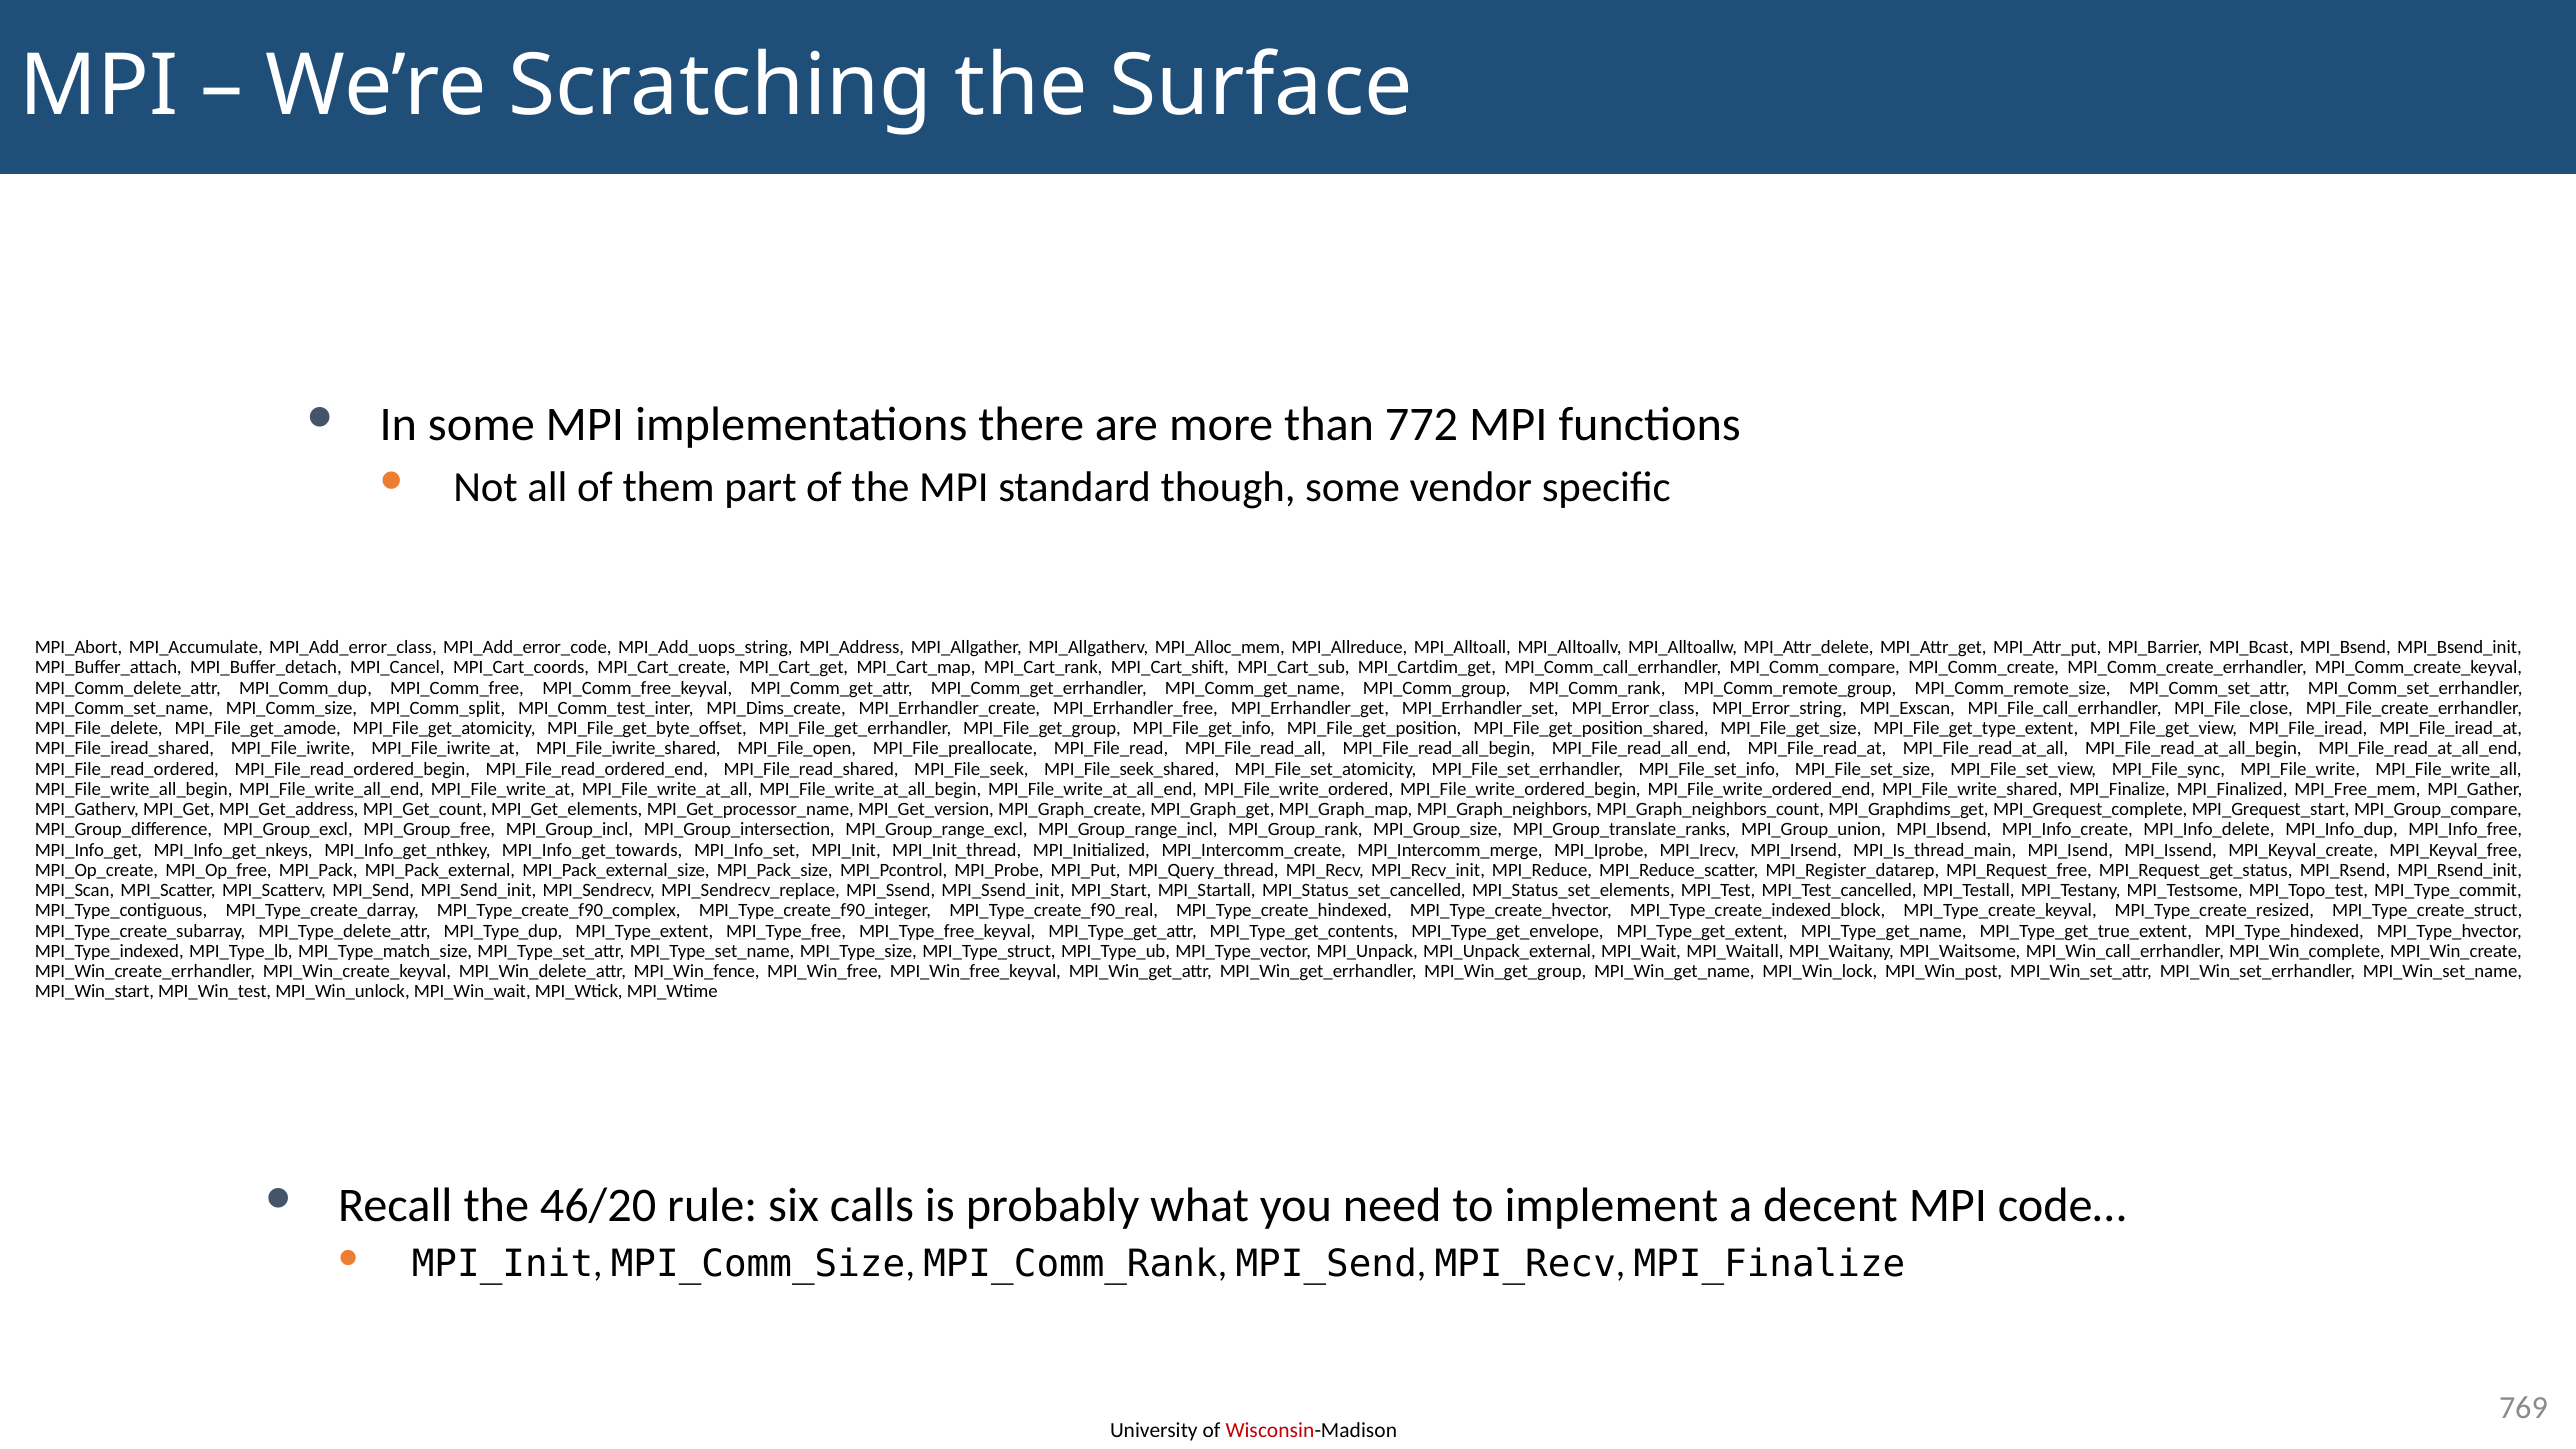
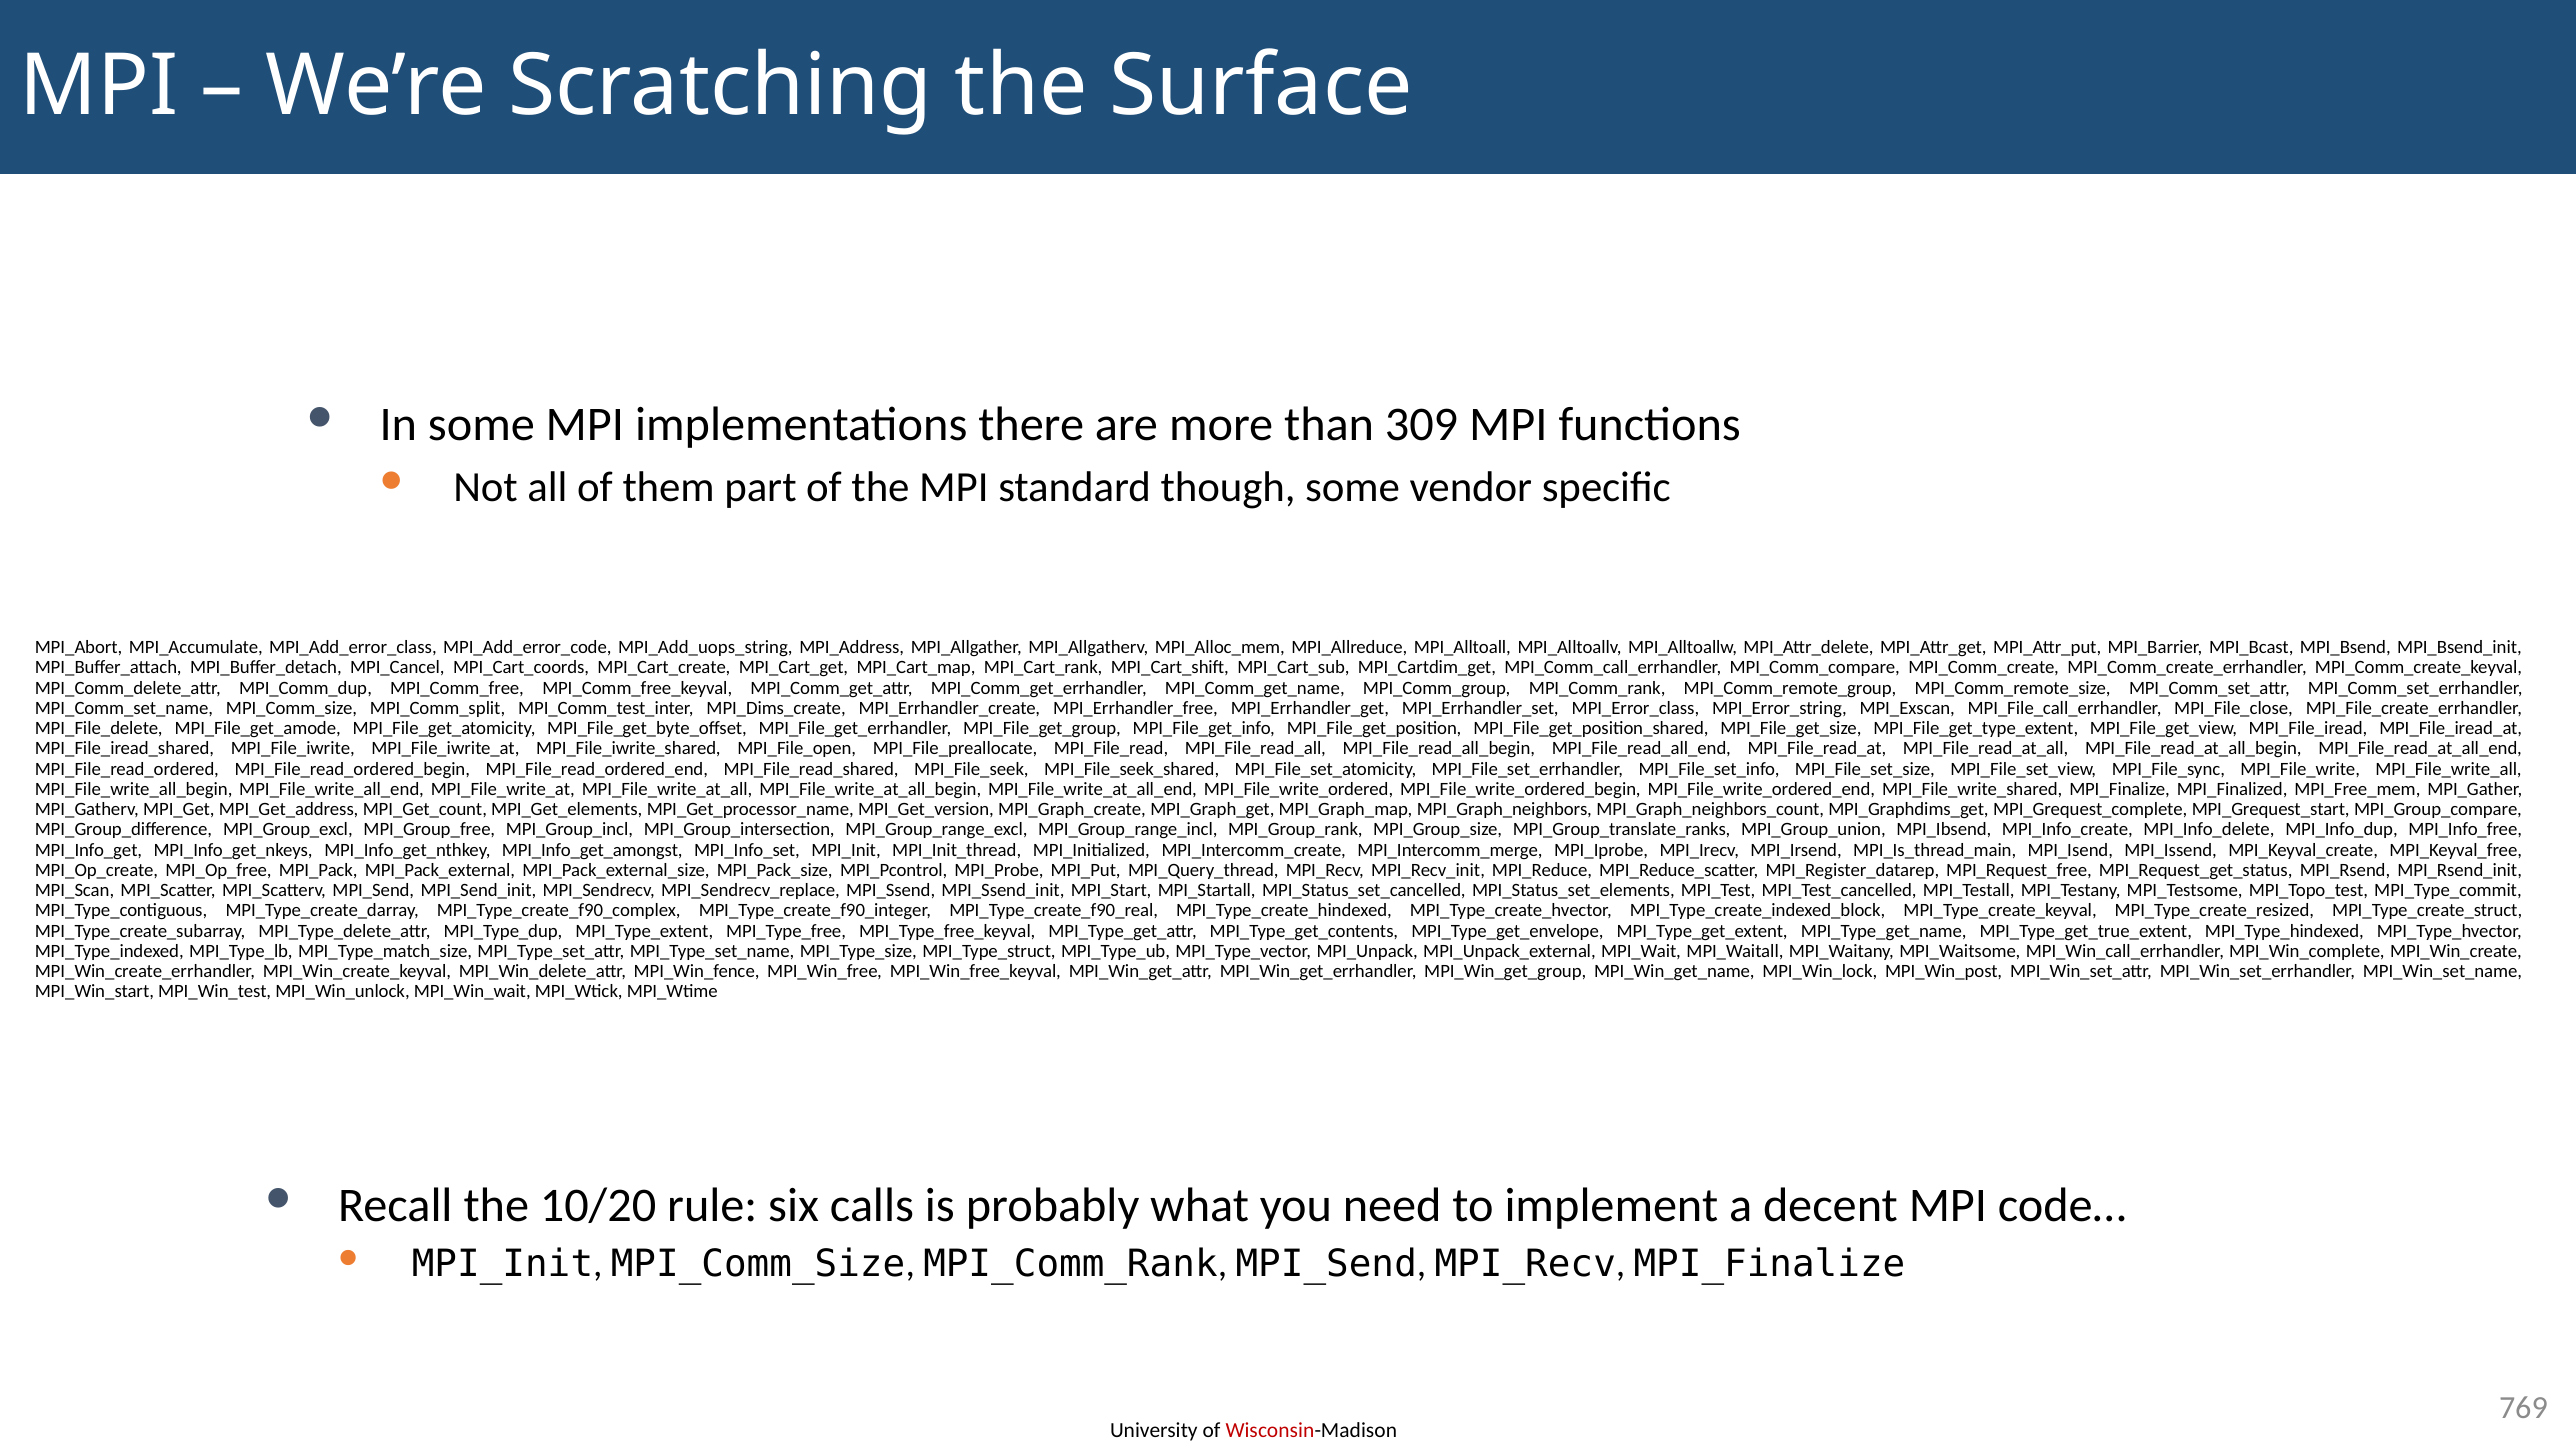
772: 772 -> 309
MPI_Info_get_towards: MPI_Info_get_towards -> MPI_Info_get_amongst
46/20: 46/20 -> 10/20
